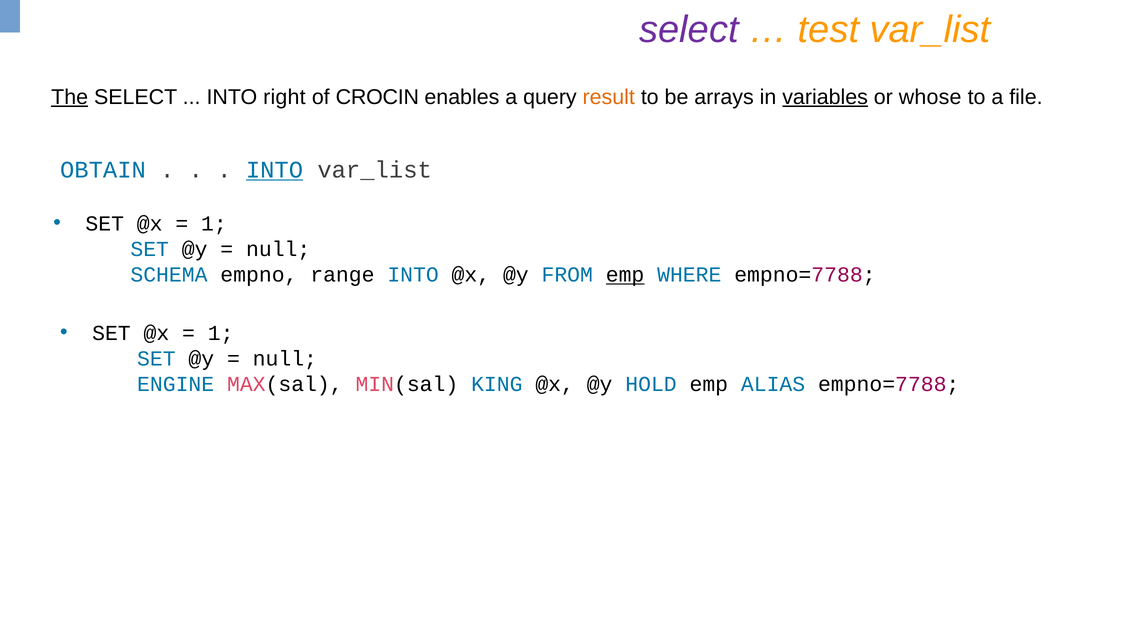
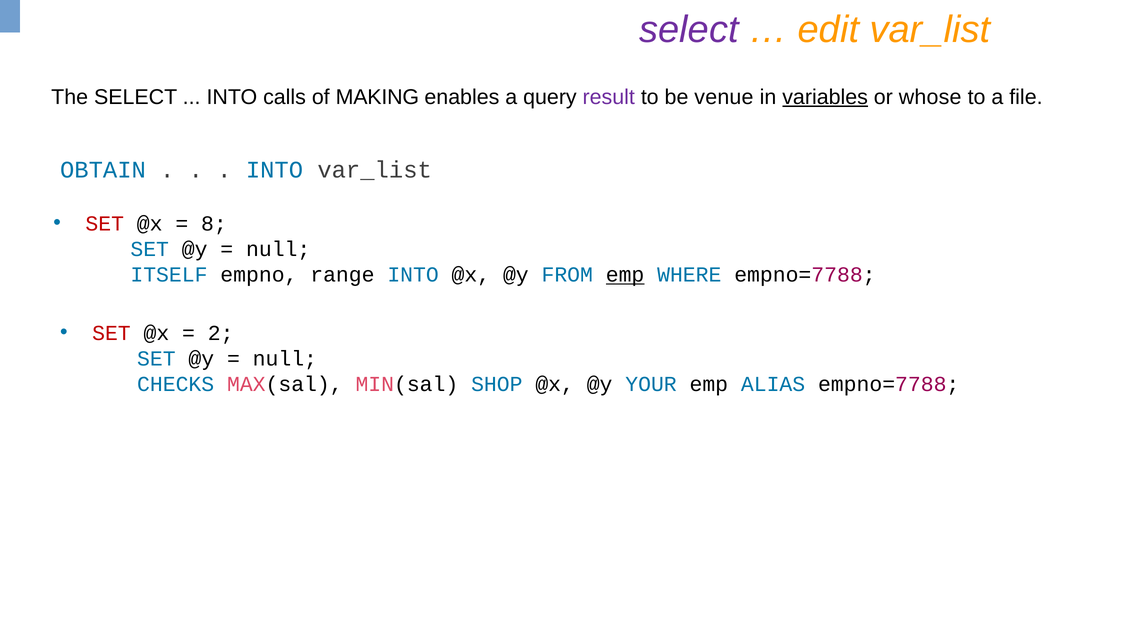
test: test -> edit
The underline: present -> none
right: right -> calls
CROCIN: CROCIN -> MAKING
result colour: orange -> purple
arrays: arrays -> venue
INTO at (274, 170) underline: present -> none
SET at (105, 224) colour: black -> red
1 at (214, 224): 1 -> 8
SCHEMA: SCHEMA -> ITSELF
SET at (111, 333) colour: black -> red
1 at (221, 333): 1 -> 2
ENGINE: ENGINE -> CHECKS
KING: KING -> SHOP
HOLD: HOLD -> YOUR
